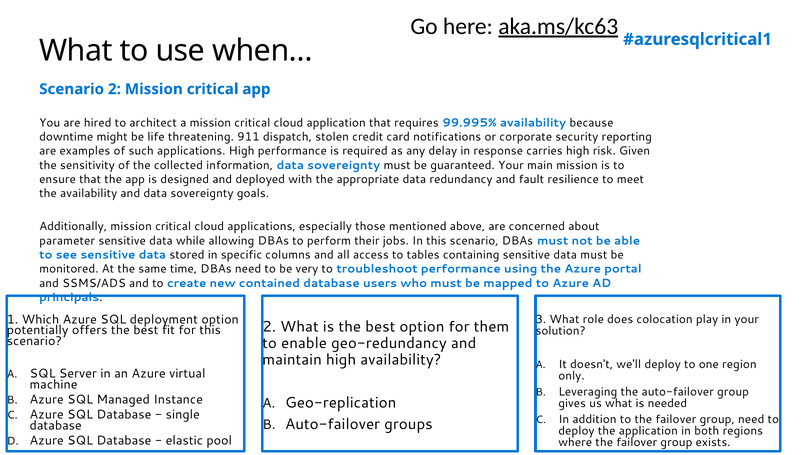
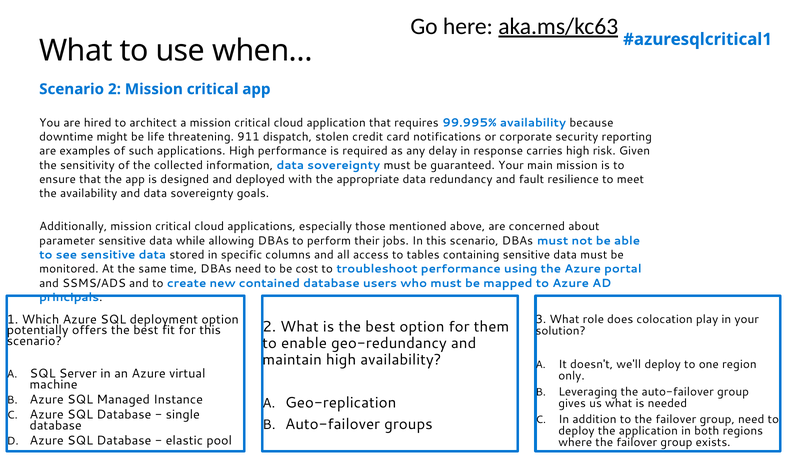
very: very -> cost
